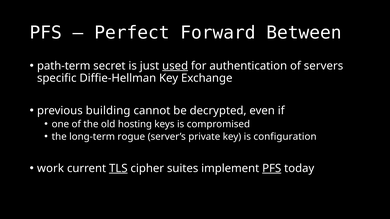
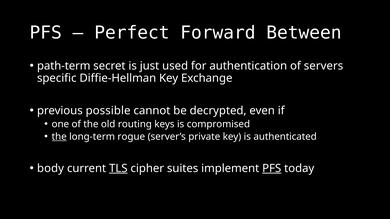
used underline: present -> none
building: building -> possible
hosting: hosting -> routing
the at (59, 137) underline: none -> present
configuration: configuration -> authenticated
work: work -> body
